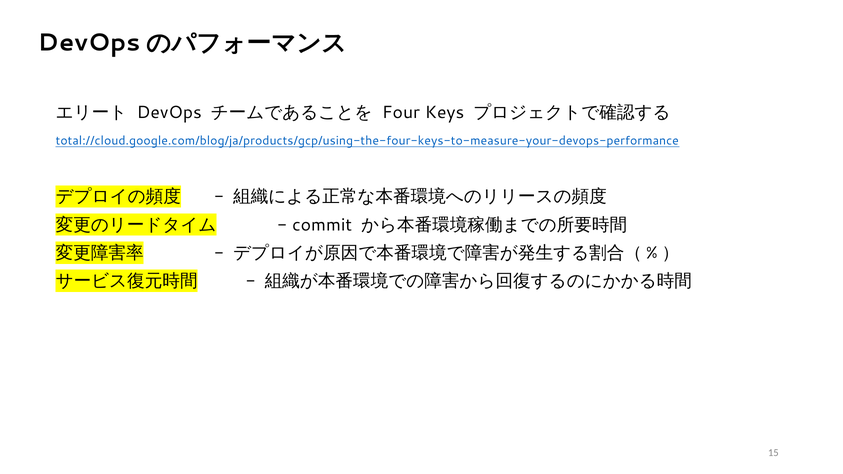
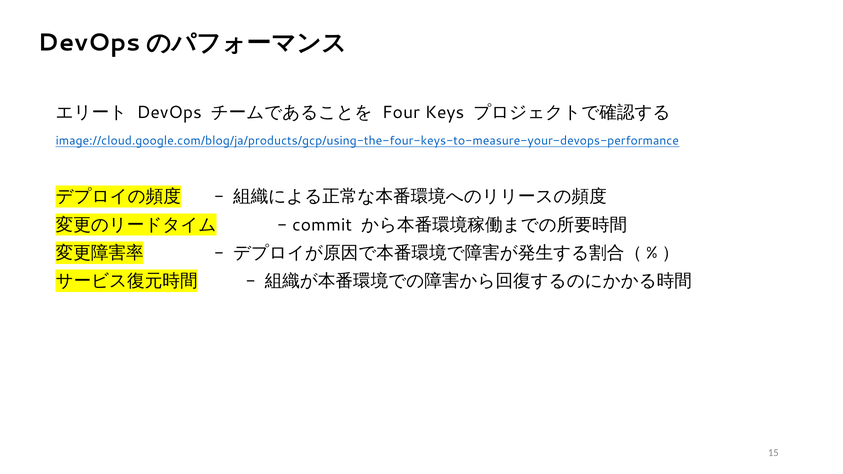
total://cloud.google.com/blog/ja/products/gcp/using-the-four-keys-to-measure-your-devops-performance: total://cloud.google.com/blog/ja/products/gcp/using-the-four-keys-to-measure-your-devops-performance -> image://cloud.google.com/blog/ja/products/gcp/using-the-four-keys-to-measure-your-devops-performance
